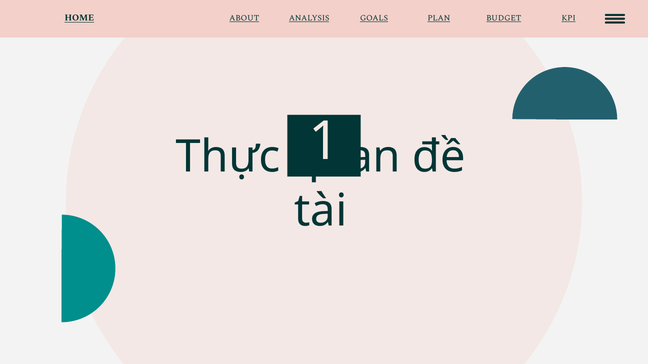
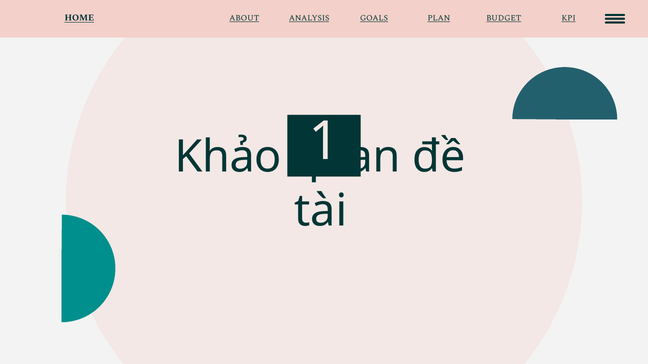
Thực: Thực -> Khảo
